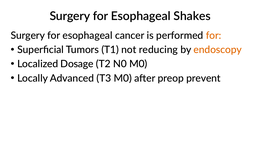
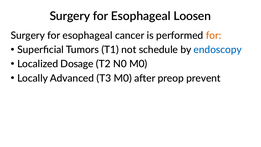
Shakes: Shakes -> Loosen
reducing: reducing -> schedule
endoscopy colour: orange -> blue
